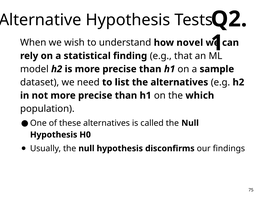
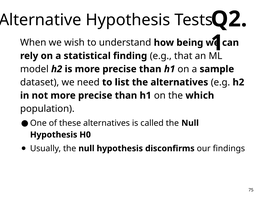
novel: novel -> being
